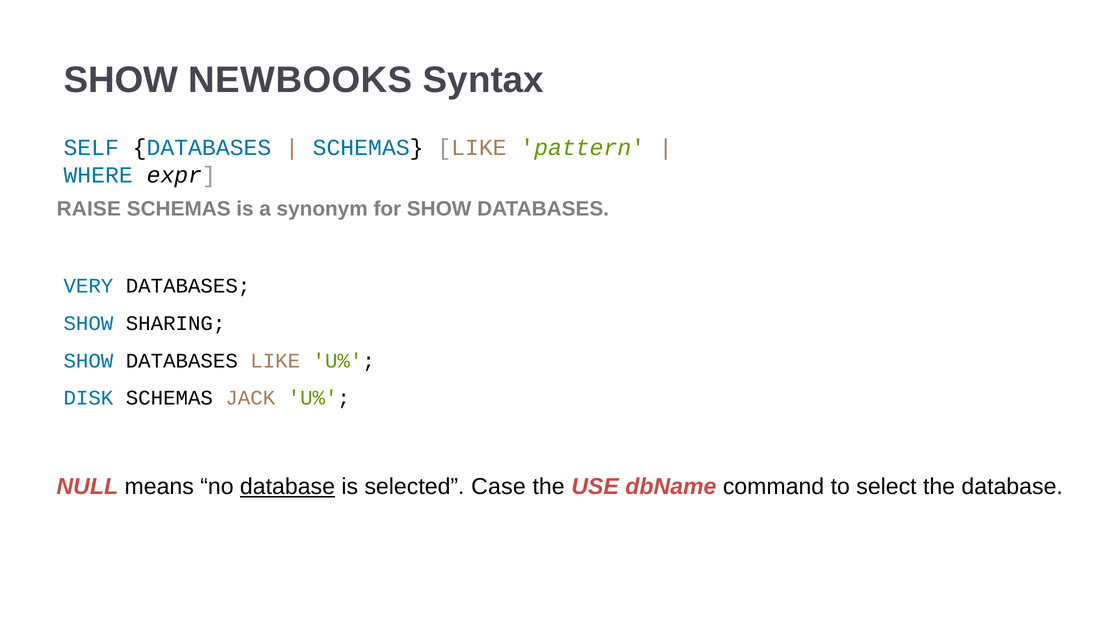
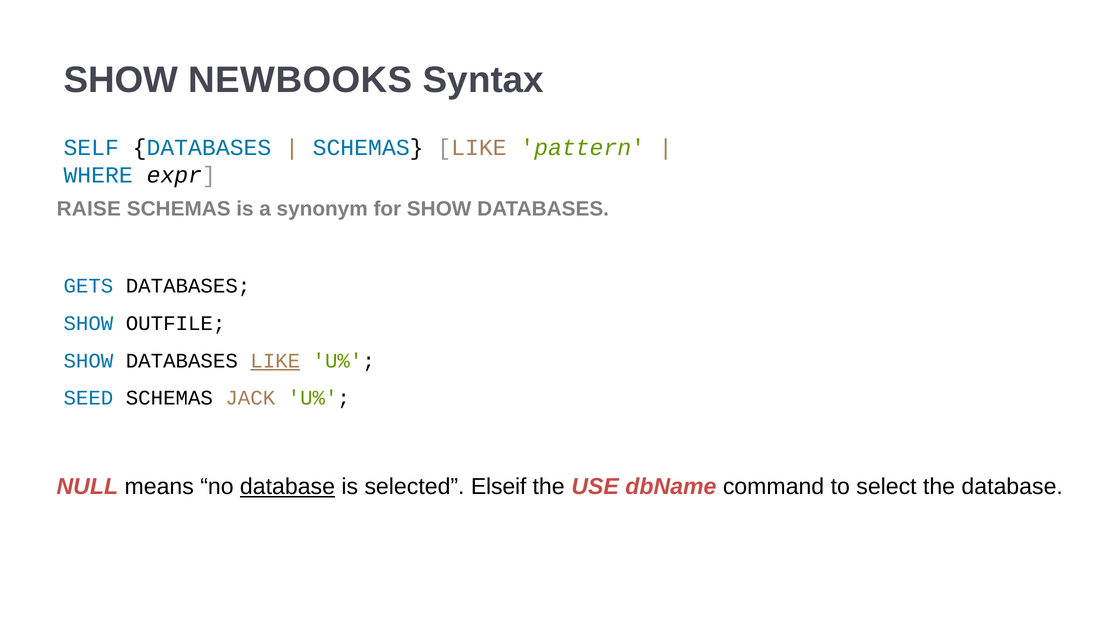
VERY: VERY -> GETS
SHARING: SHARING -> OUTFILE
LIKE at (275, 361) underline: none -> present
DISK: DISK -> SEED
Case: Case -> Elseif
